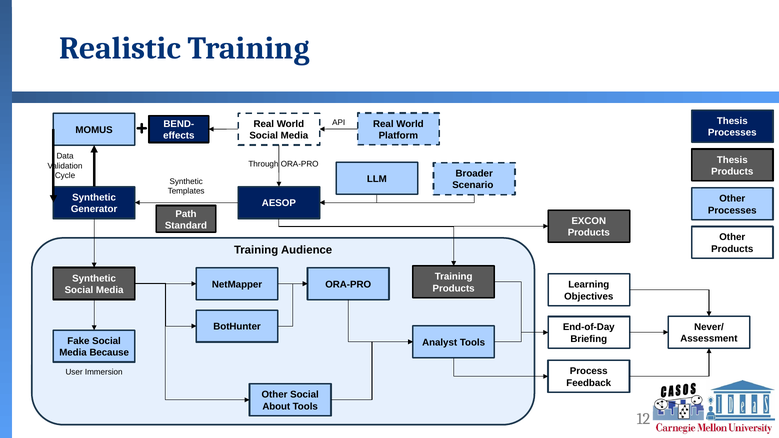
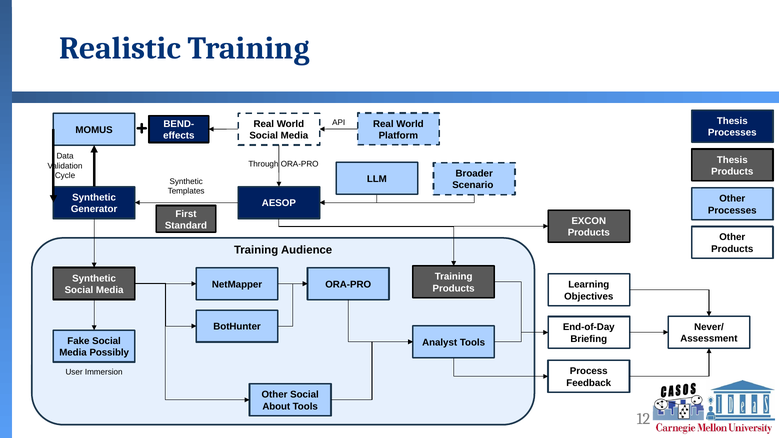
Path: Path -> First
Because: Because -> Possibly
